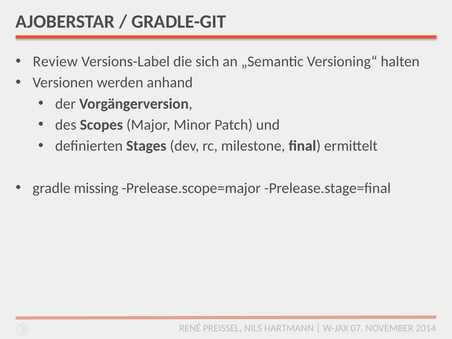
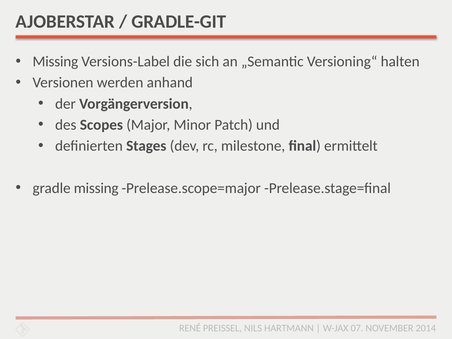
Review at (55, 62): Review -> Missing
